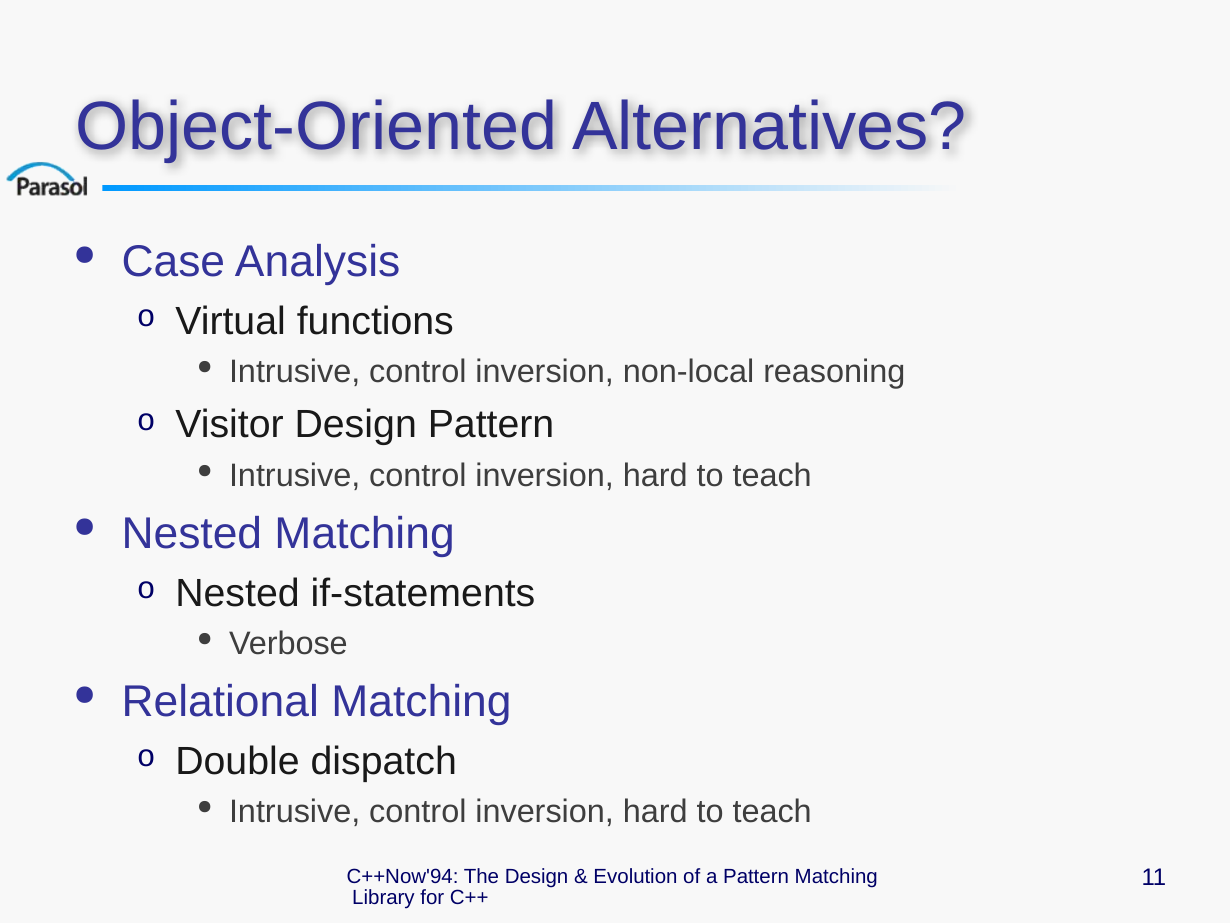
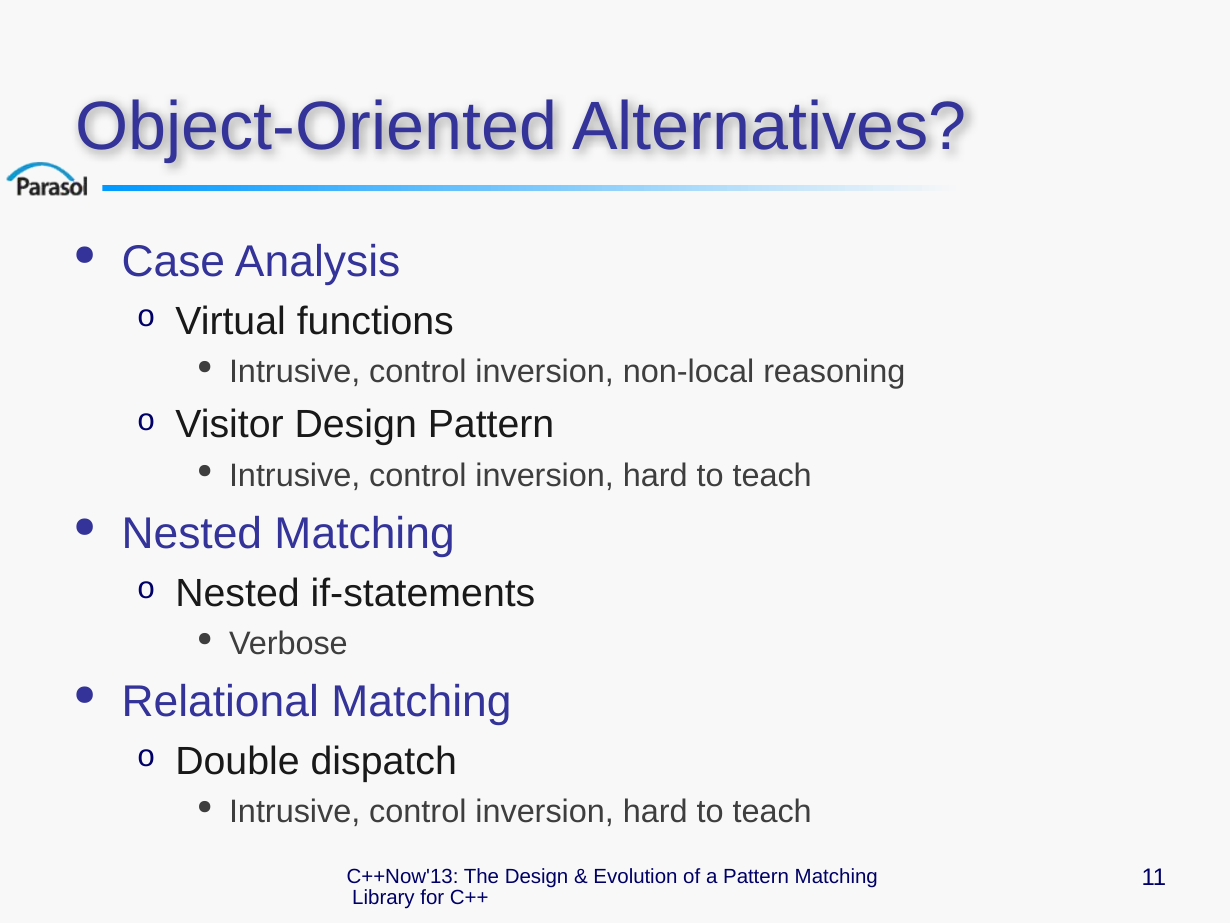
C++Now'94: C++Now'94 -> C++Now'13
